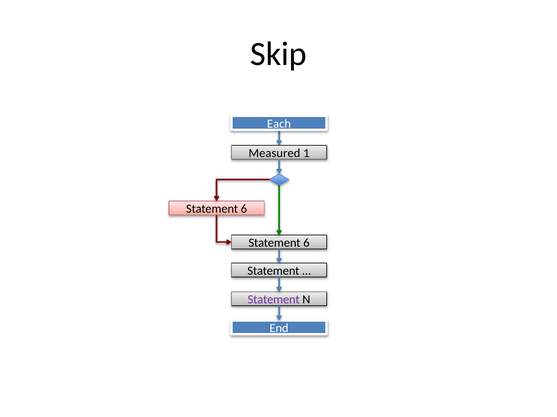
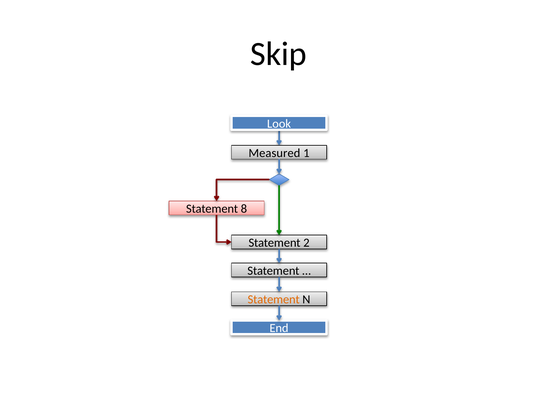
Each: Each -> Look
6 at (244, 209): 6 -> 8
6 at (306, 243): 6 -> 2
Statement at (274, 300) colour: purple -> orange
